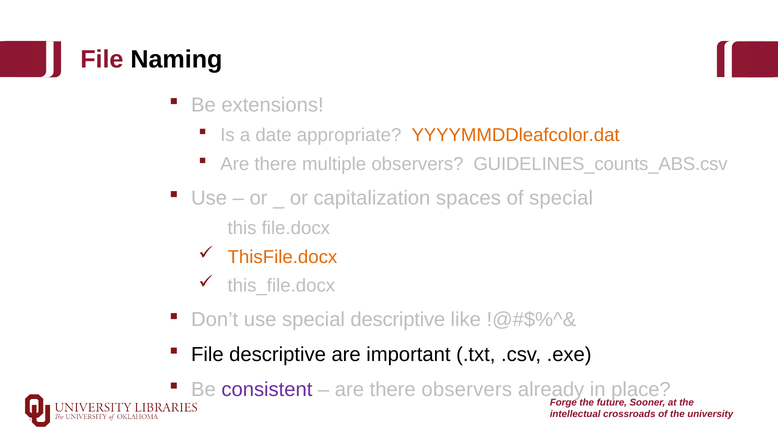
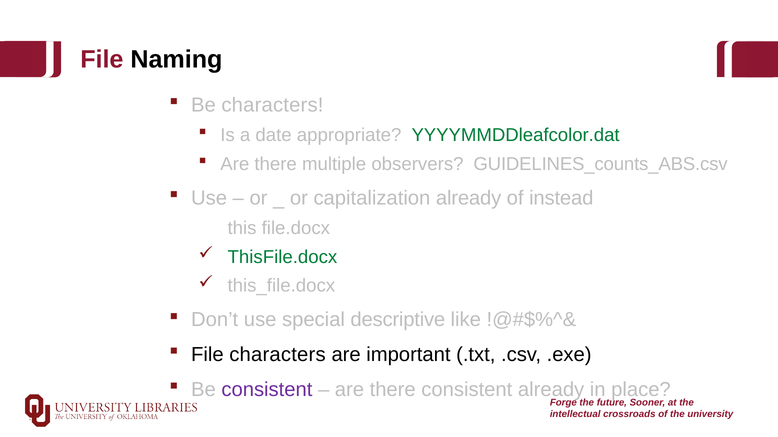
Be extensions: extensions -> characters
YYYYMMDDleafcolor.dat colour: orange -> green
capitalization spaces: spaces -> already
of special: special -> instead
ThisFile.docx colour: orange -> green
File descriptive: descriptive -> characters
there observers: observers -> consistent
